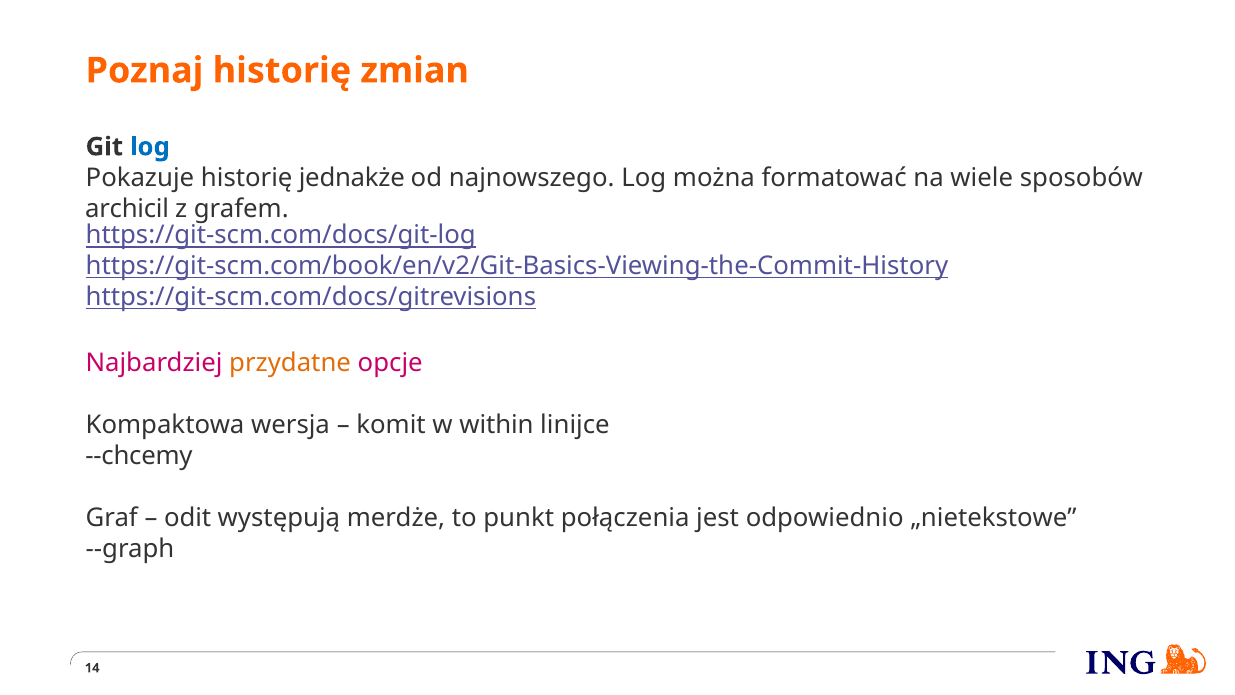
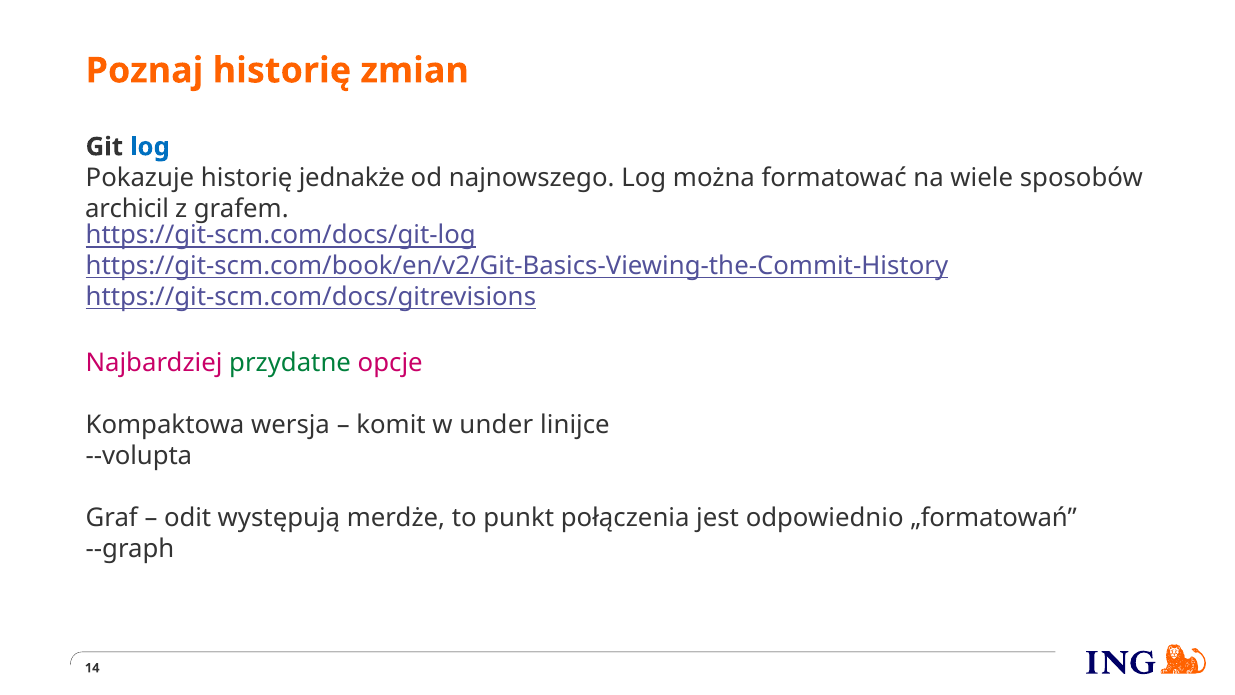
przydatne colour: orange -> green
within: within -> under
--chcemy: --chcemy -> --volupta
„nietekstowe: „nietekstowe -> „formatowań
